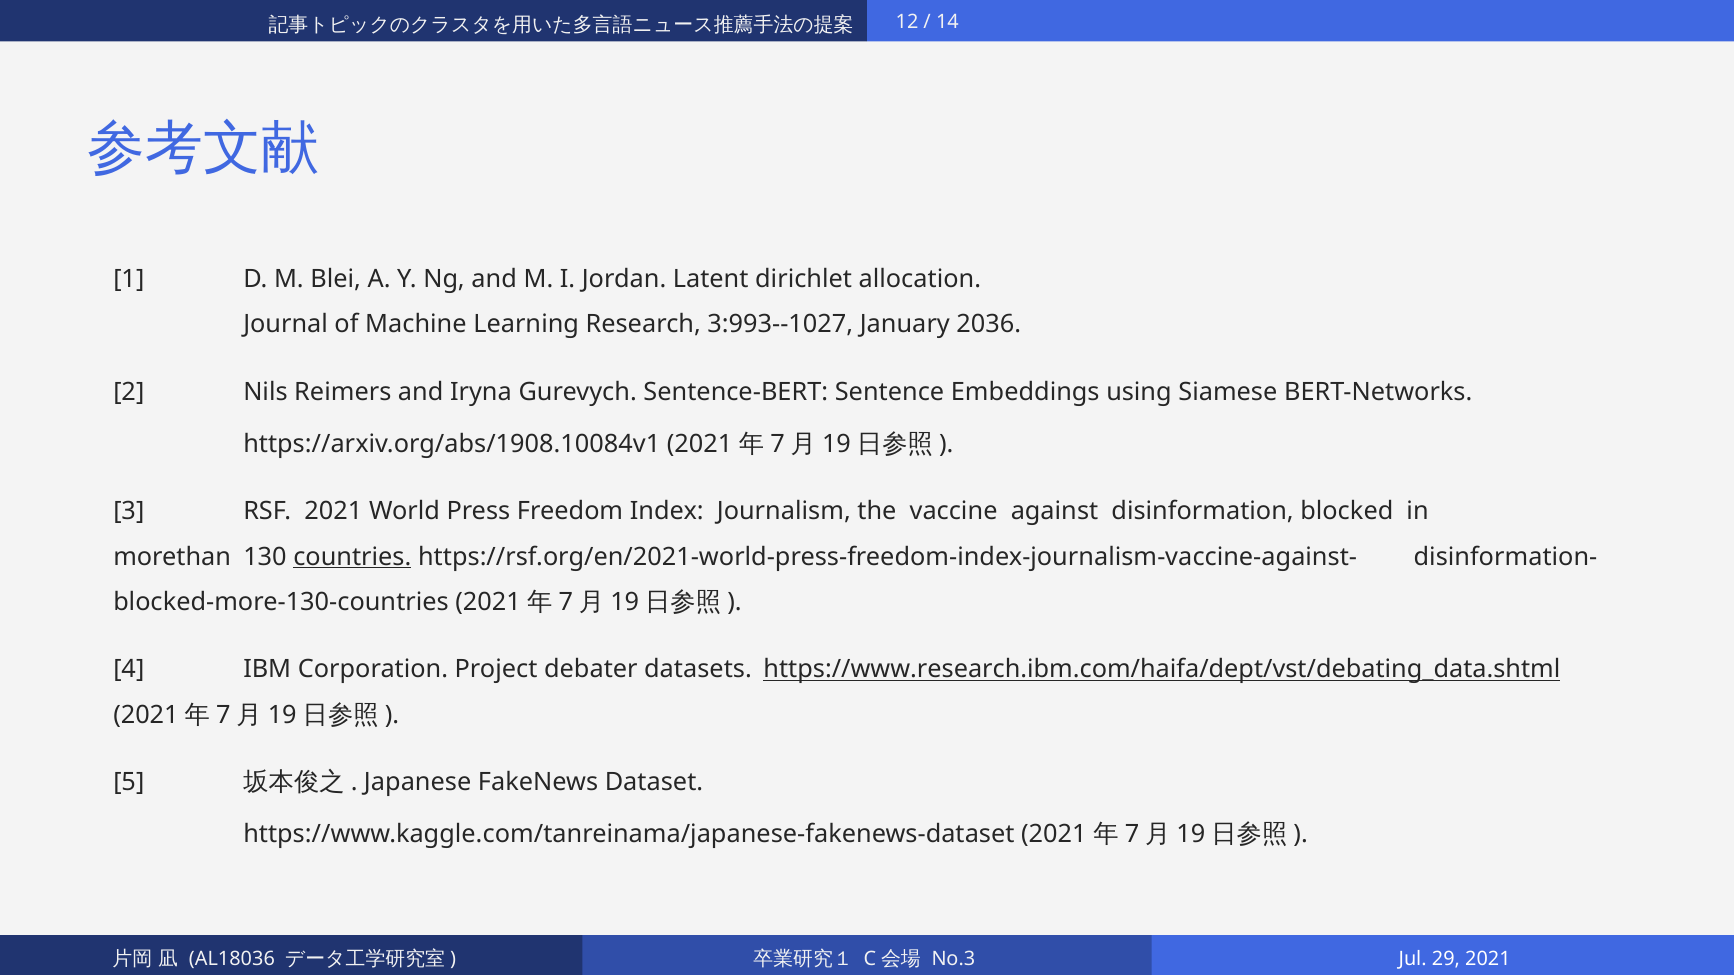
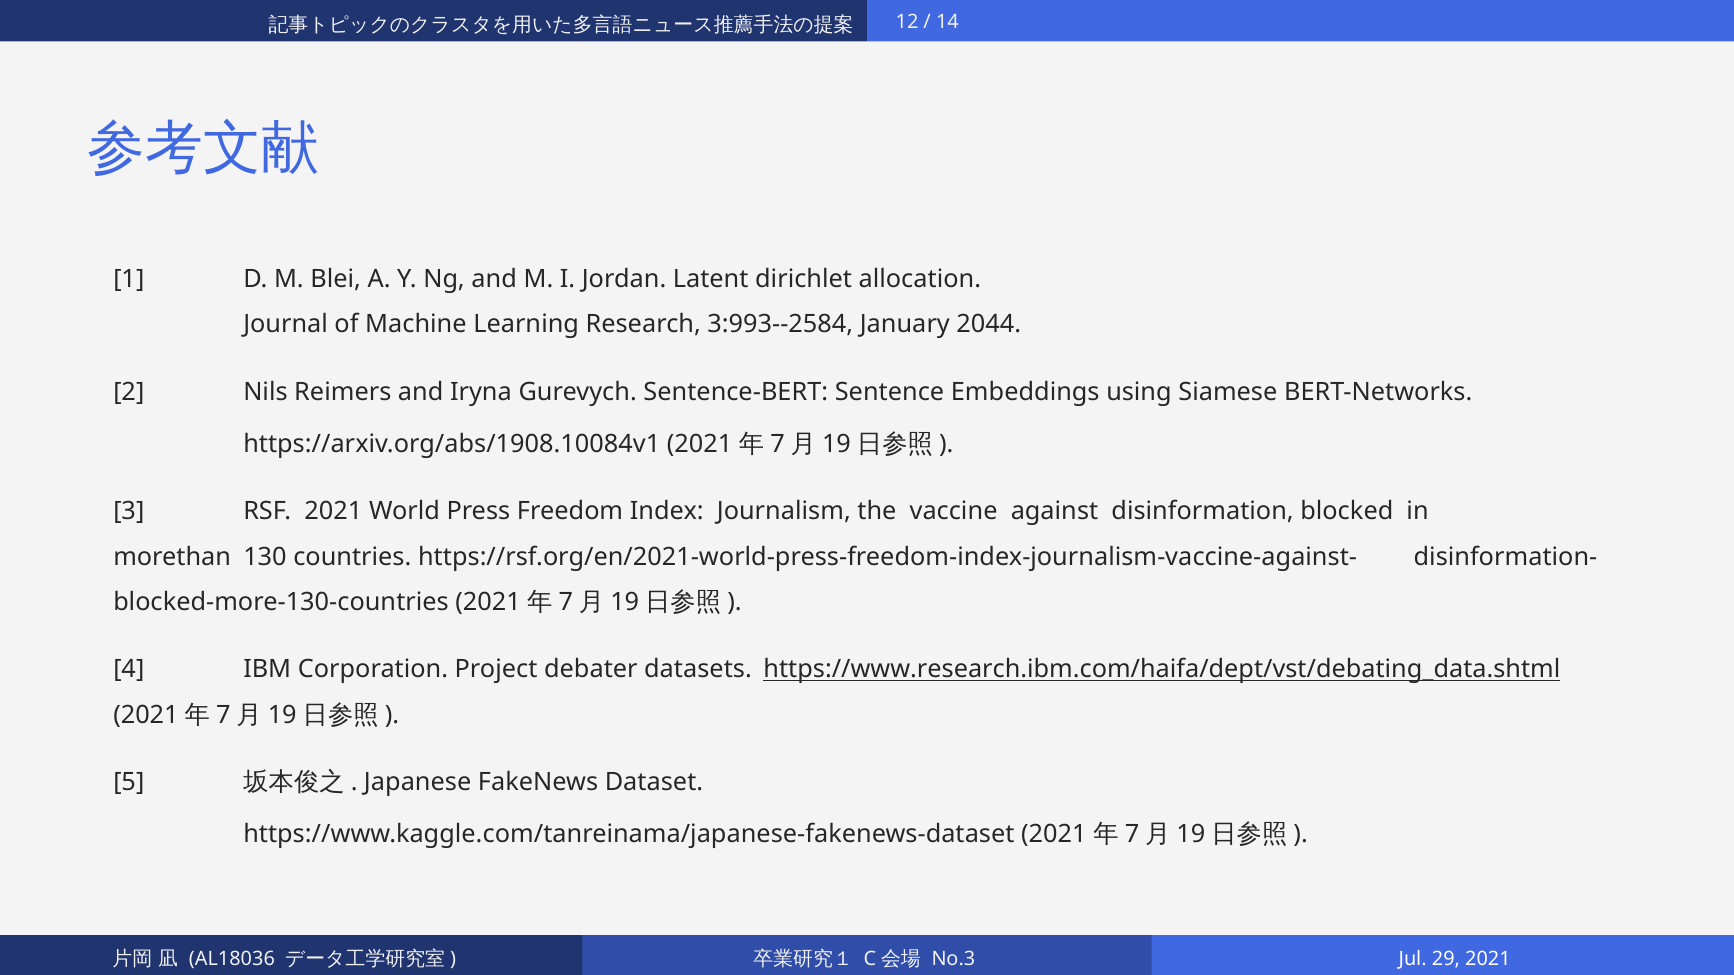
3:993--1027: 3:993--1027 -> 3:993--2584
2036: 2036 -> 2044
countries underline: present -> none
